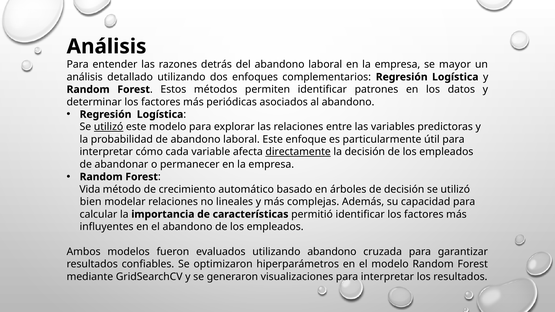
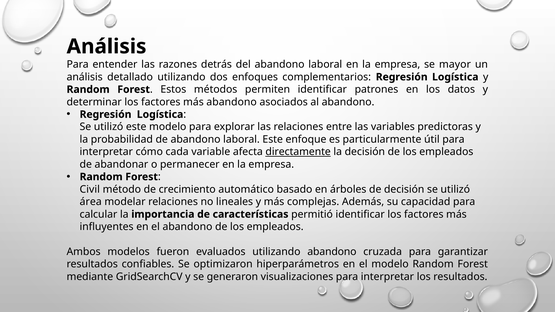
más periódicas: periódicas -> abandono
utilizó at (109, 127) underline: present -> none
Vida: Vida -> Civil
bien: bien -> área
